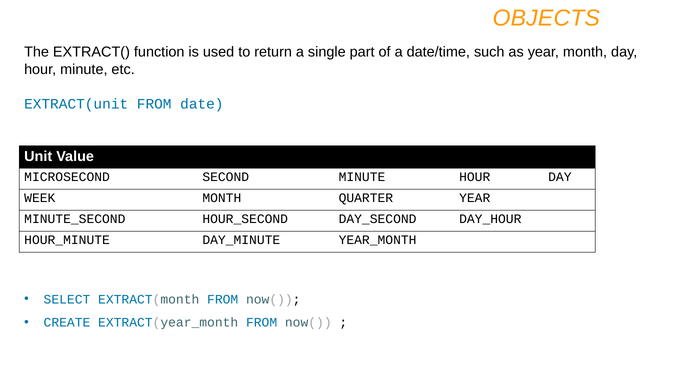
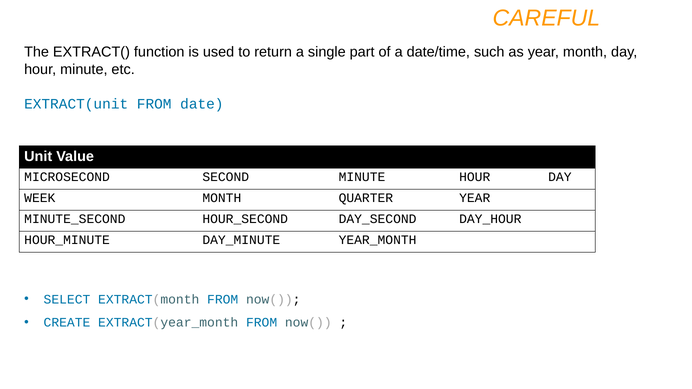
OBJECTS: OBJECTS -> CAREFUL
